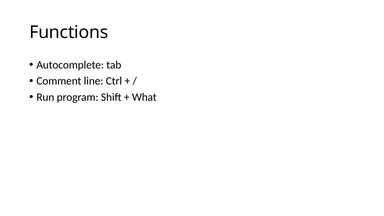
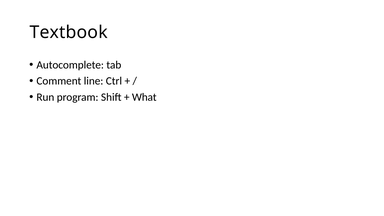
Functions: Functions -> Textbook
